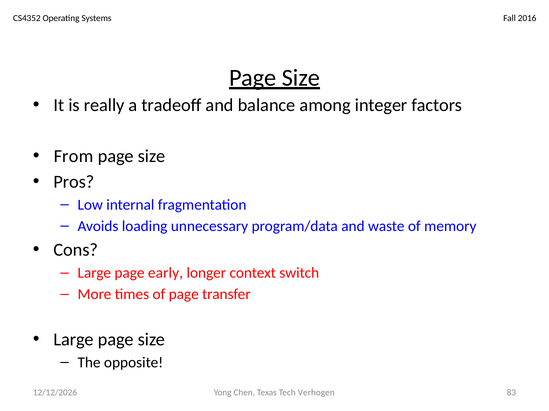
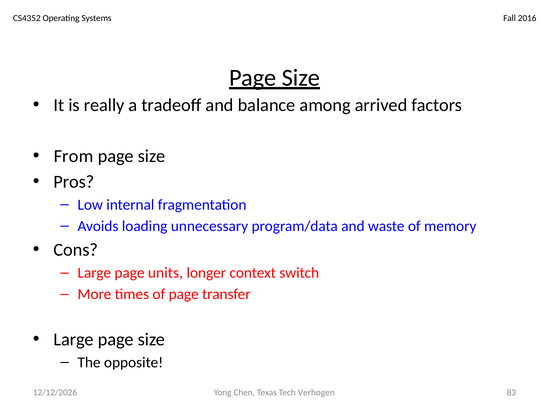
integer: integer -> arrived
early: early -> units
